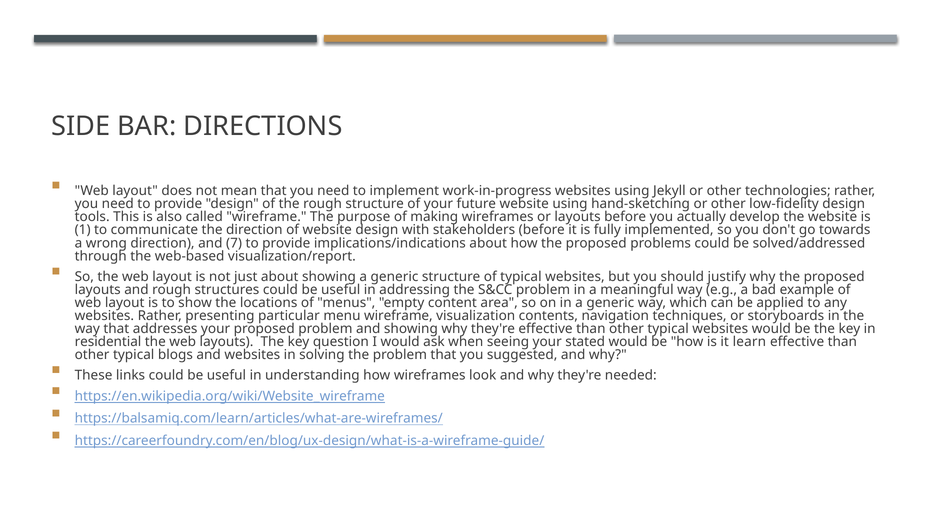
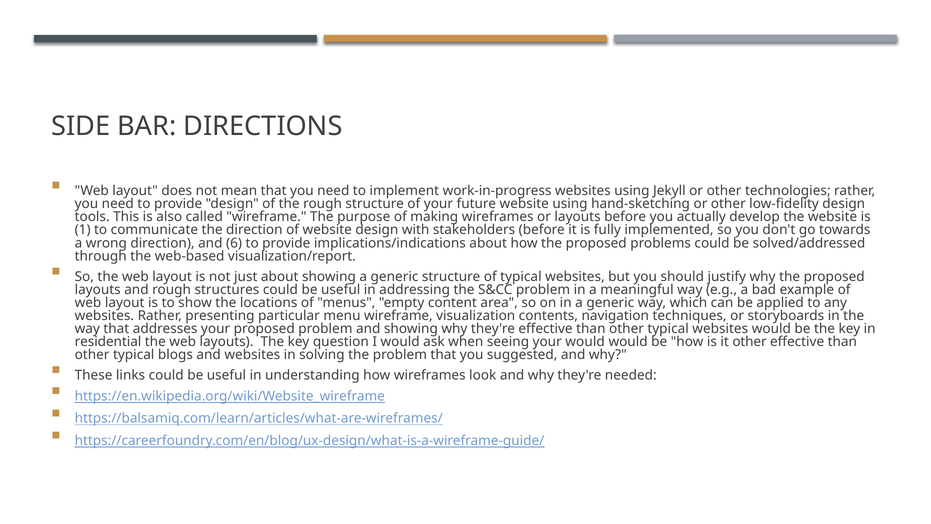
7: 7 -> 6
your stated: stated -> would
it learn: learn -> other
